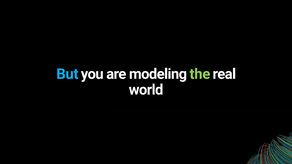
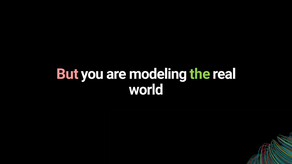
But colour: light blue -> pink
